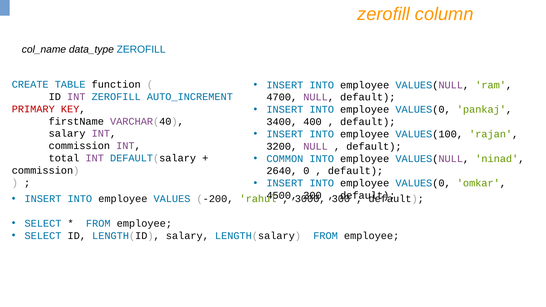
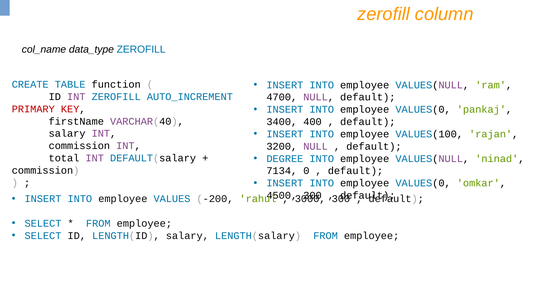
COMMON: COMMON -> DEGREE
2640: 2640 -> 7134
